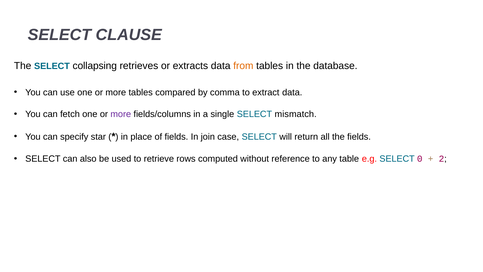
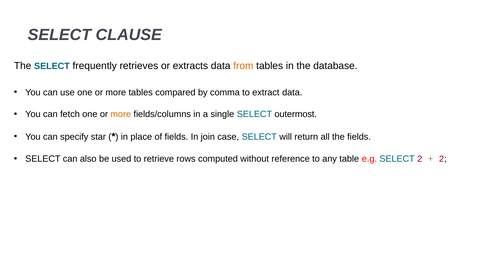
collapsing: collapsing -> frequently
more at (121, 114) colour: purple -> orange
mismatch: mismatch -> outermost
SELECT 0: 0 -> 2
